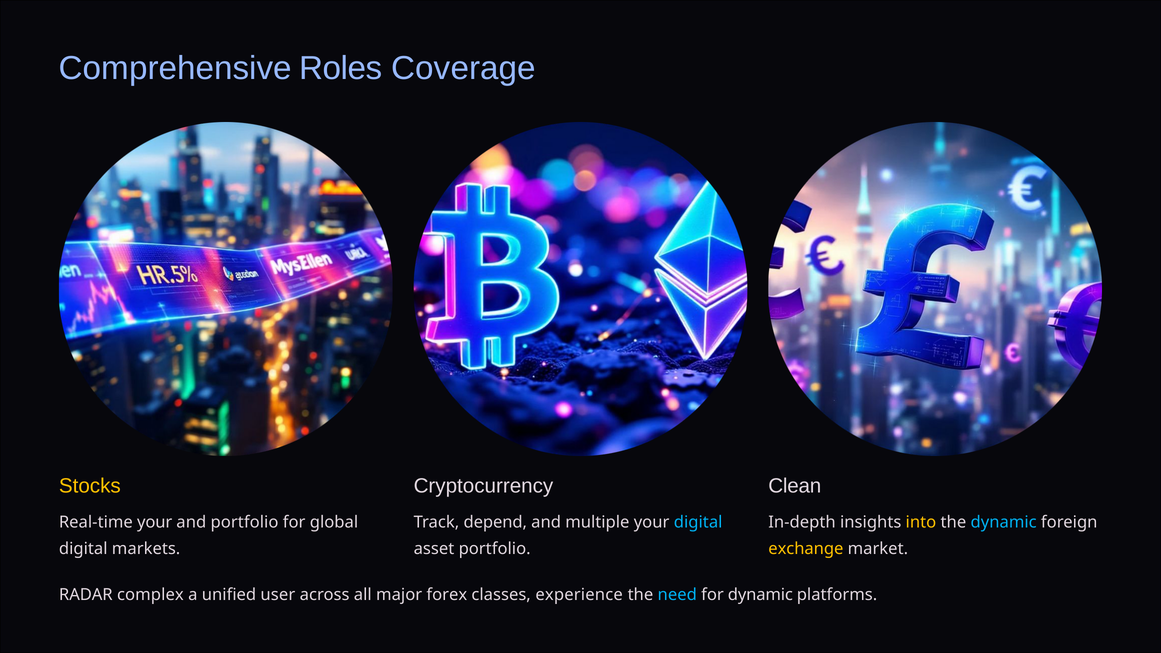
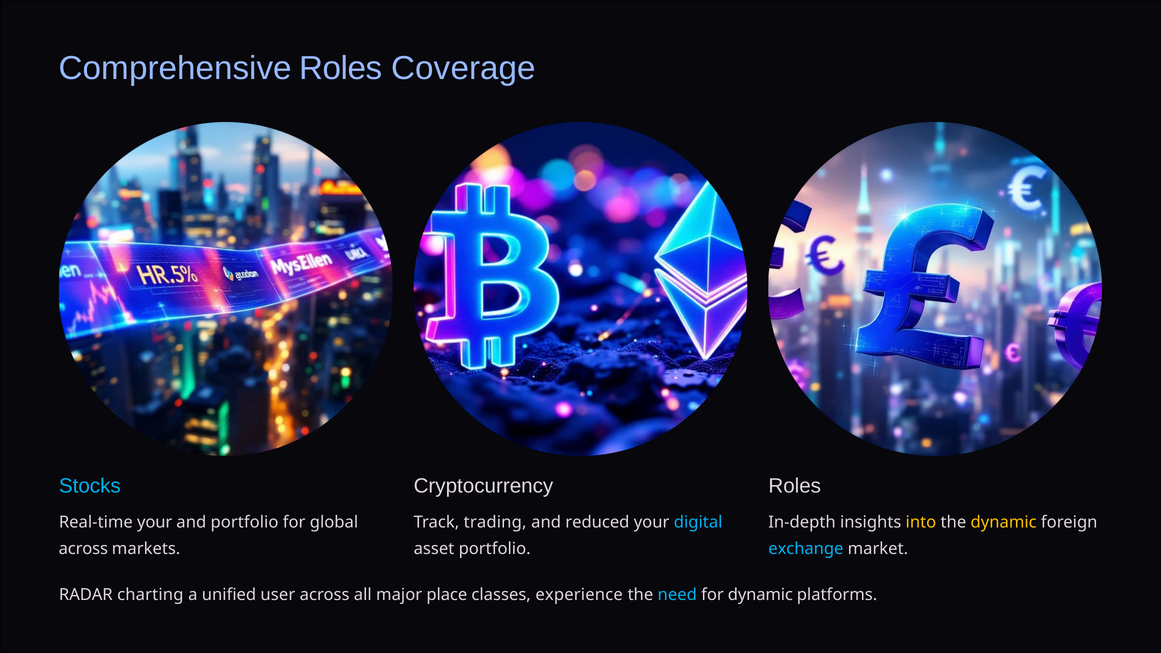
Stocks colour: yellow -> light blue
Clean at (795, 486): Clean -> Roles
depend: depend -> trading
multiple: multiple -> reduced
dynamic at (1004, 522) colour: light blue -> yellow
digital at (83, 549): digital -> across
exchange colour: yellow -> light blue
complex: complex -> charting
forex: forex -> place
